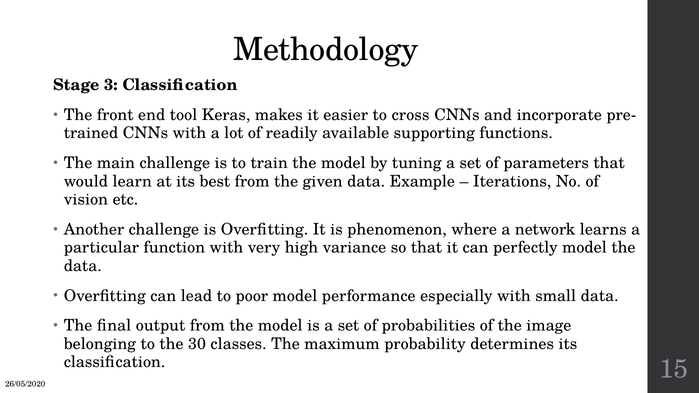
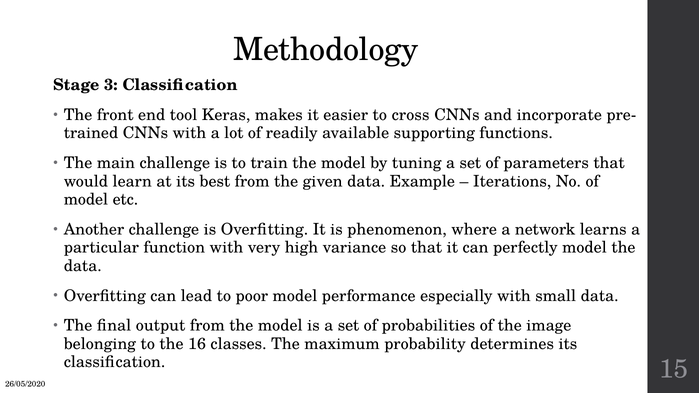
vision at (86, 200): vision -> model
30: 30 -> 16
